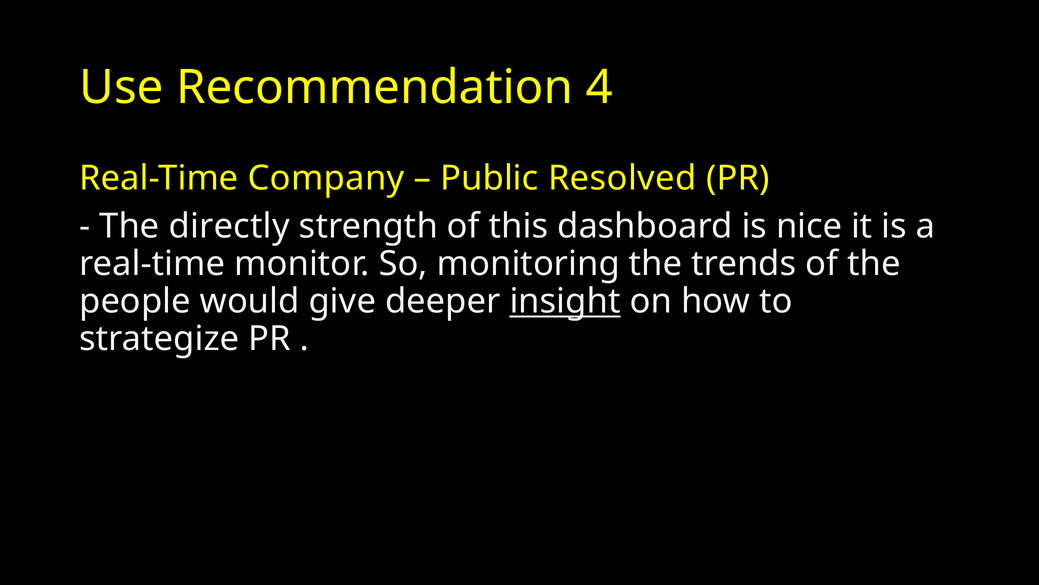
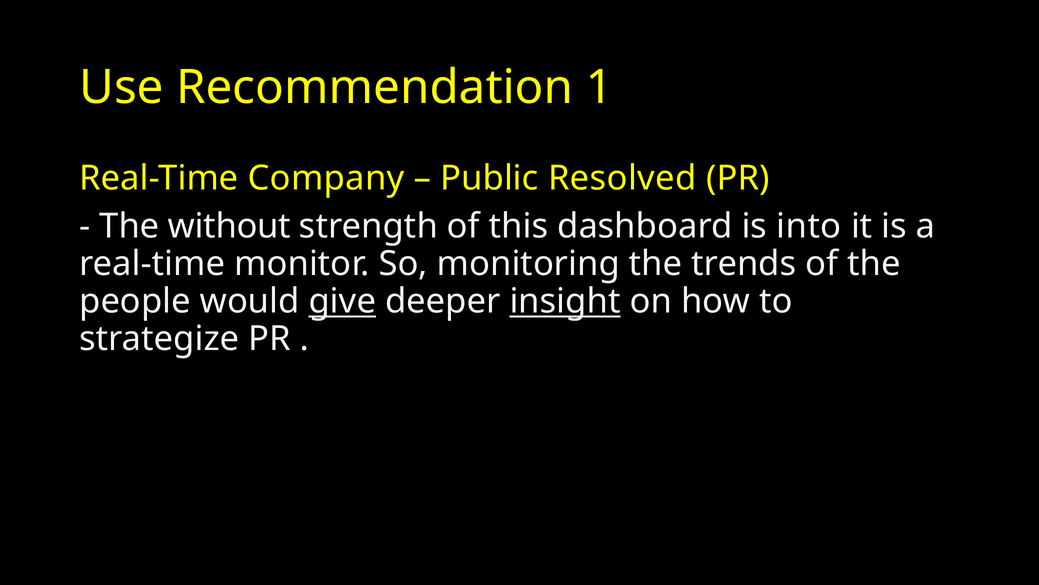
4: 4 -> 1
directly: directly -> without
nice: nice -> into
give underline: none -> present
